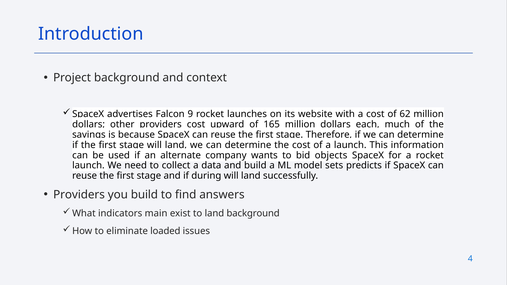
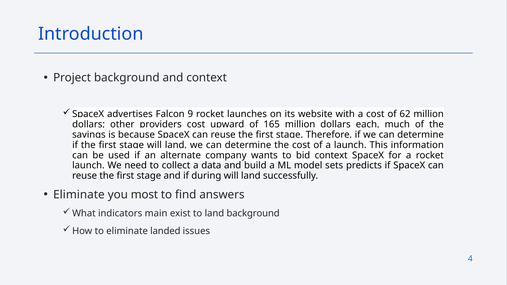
bid objects: objects -> context
Providers at (79, 195): Providers -> Eliminate
you build: build -> most
loaded: loaded -> landed
